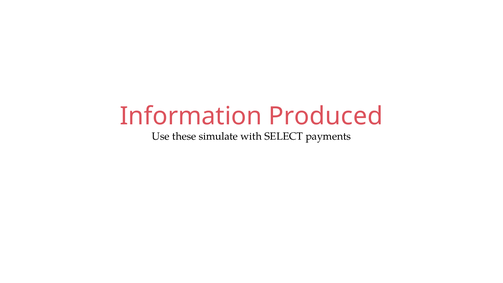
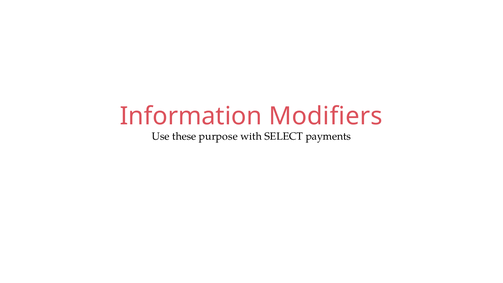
Produced: Produced -> Modifiers
simulate: simulate -> purpose
